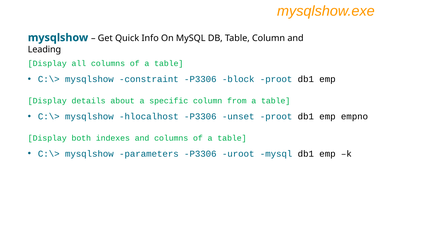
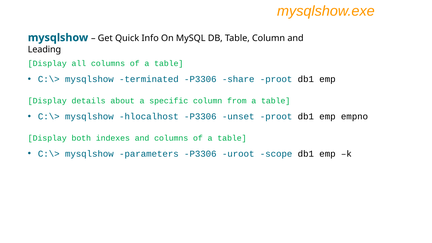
constraint: constraint -> terminated
block: block -> share
uroot mysql: mysql -> scope
